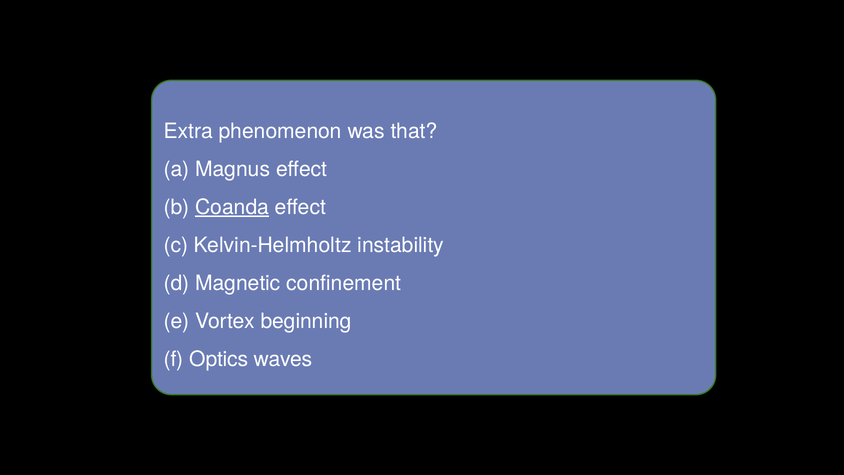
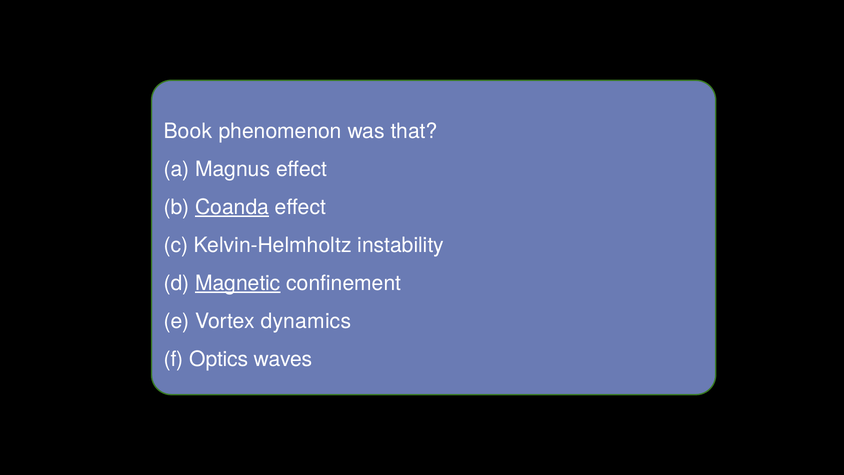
Extra: Extra -> Book
Magnetic underline: none -> present
beginning: beginning -> dynamics
